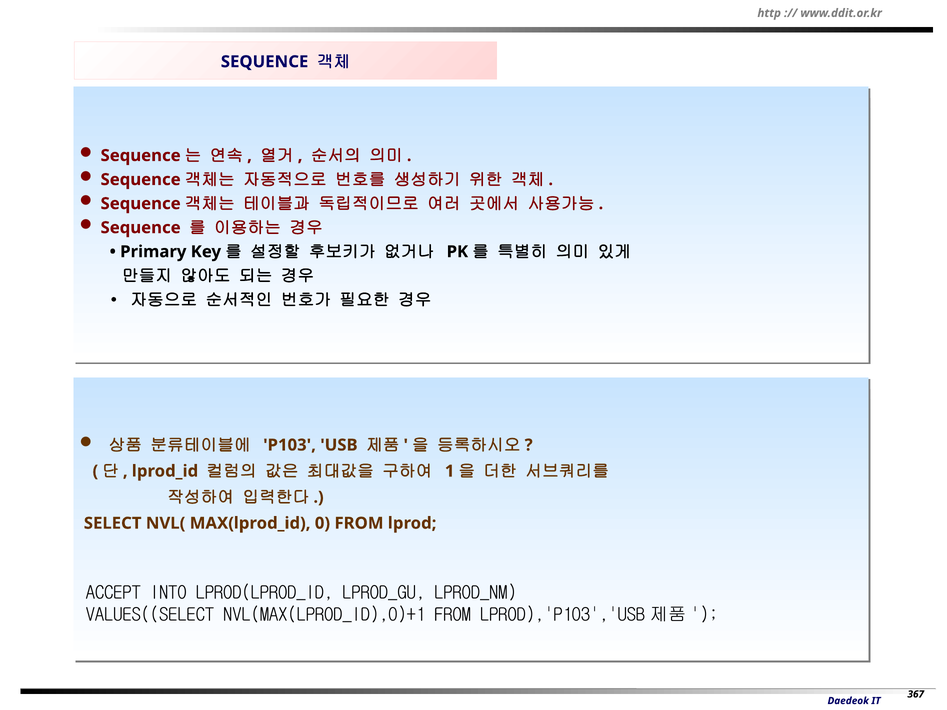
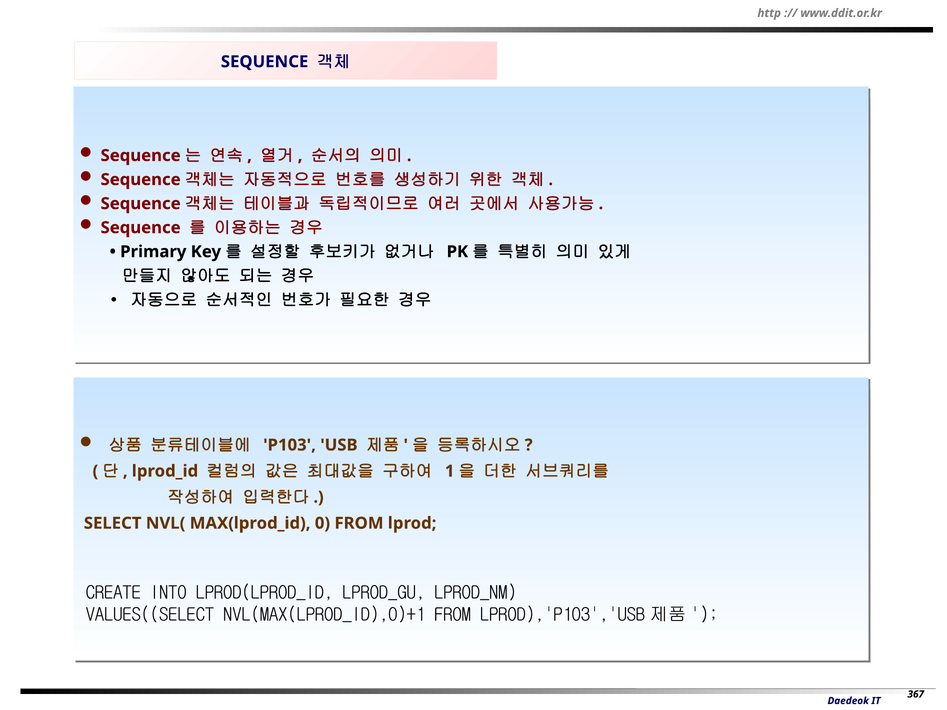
ACCEPT: ACCEPT -> CREATE
